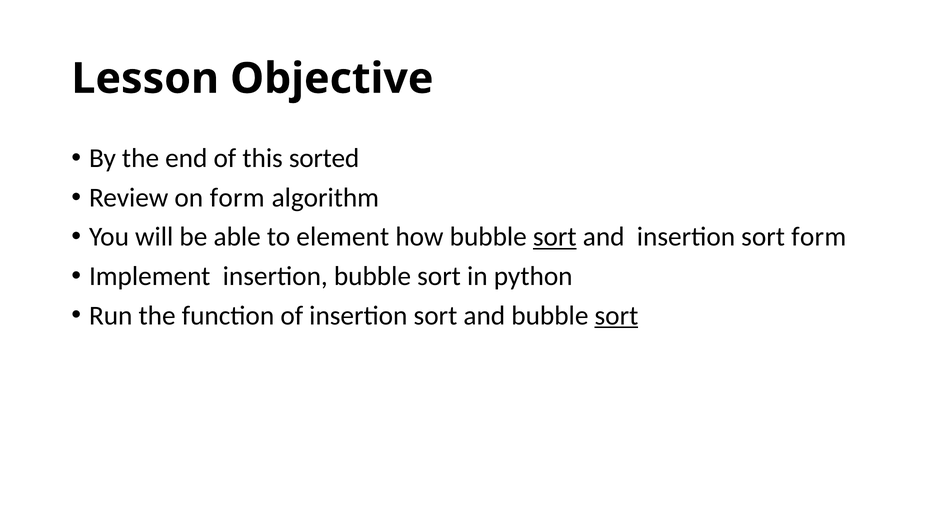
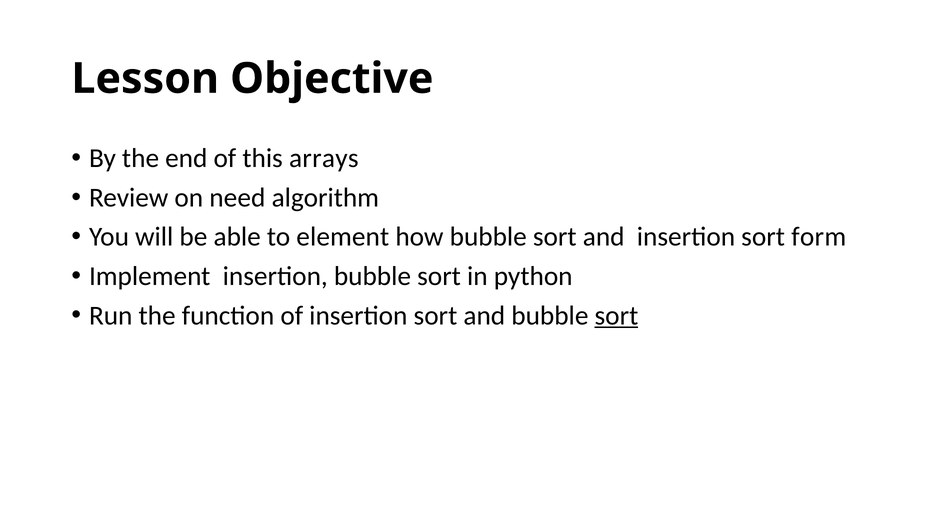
sorted: sorted -> arrays
on form: form -> need
sort at (555, 237) underline: present -> none
